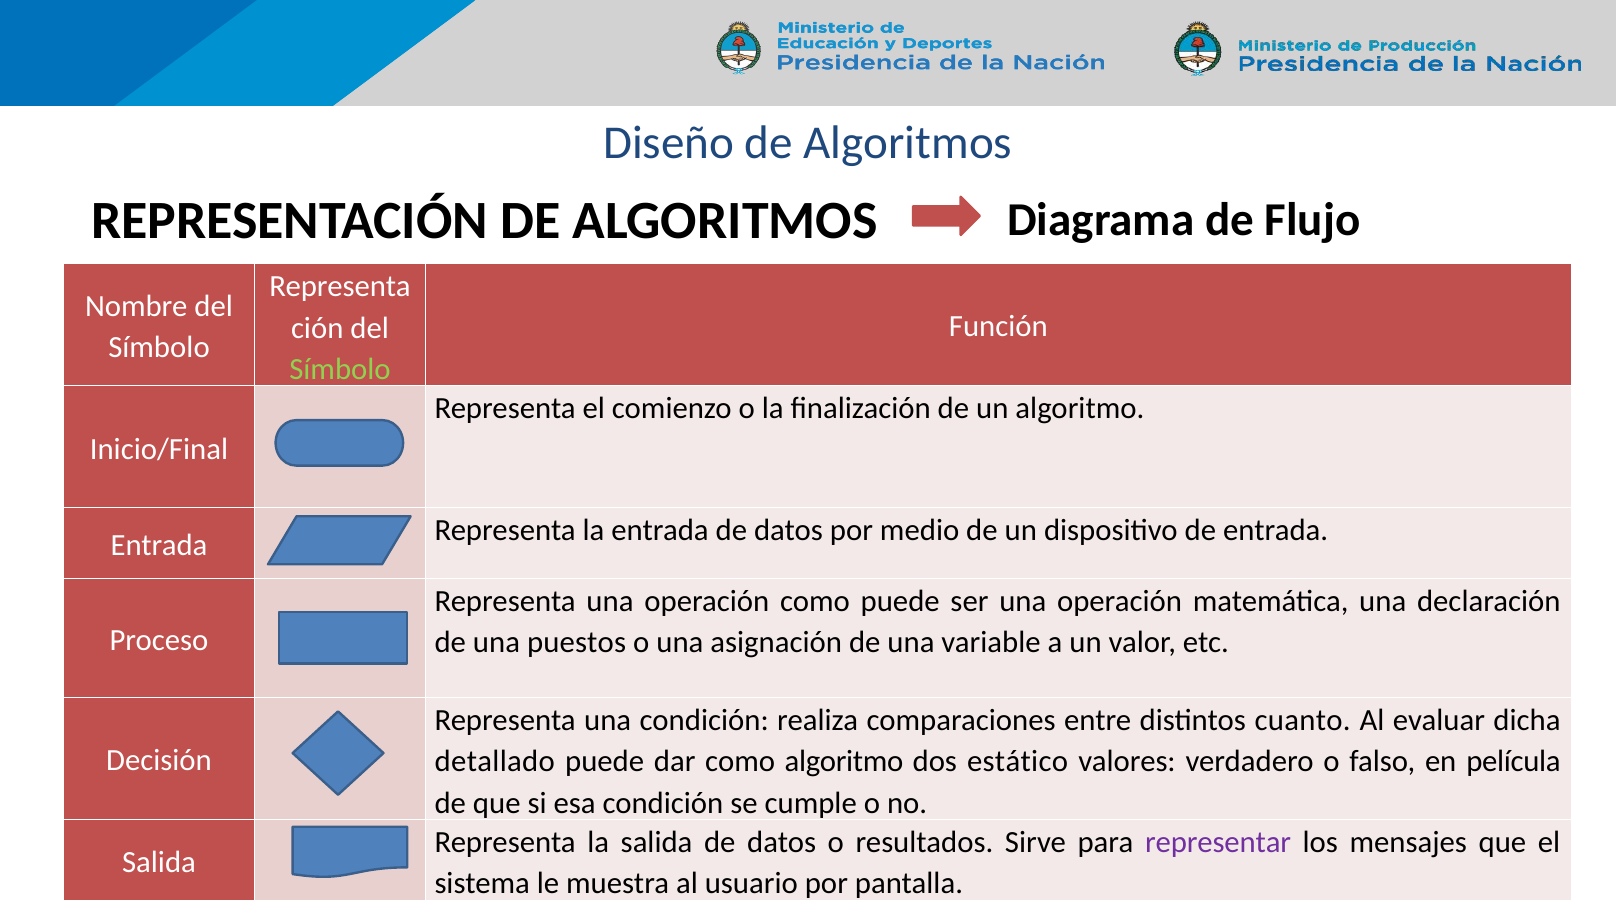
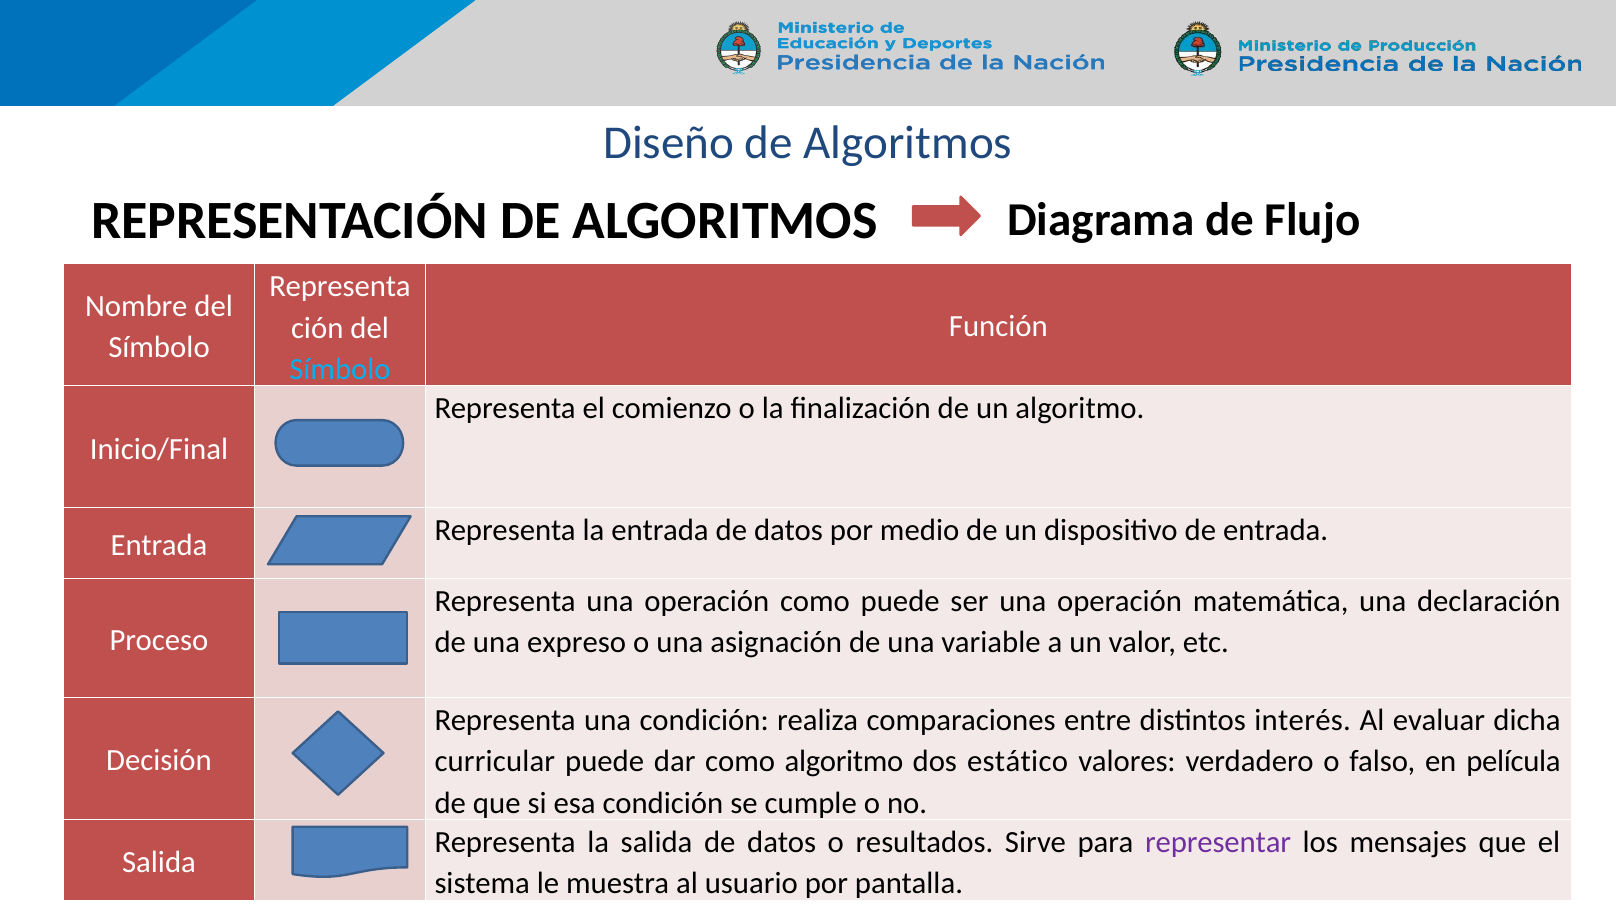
Símbolo at (340, 369) colour: light green -> light blue
puestos: puestos -> expreso
cuanto: cuanto -> interés
detallado: detallado -> curricular
